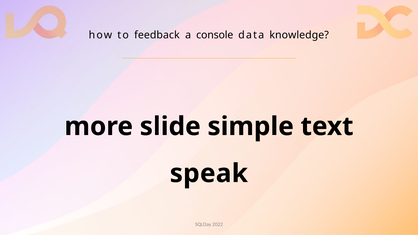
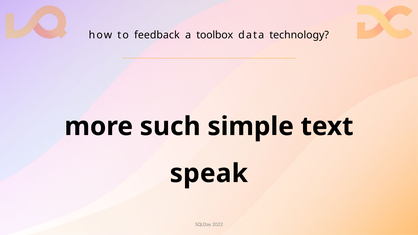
console: console -> toolbox
knowledge: knowledge -> technology
slide: slide -> such
